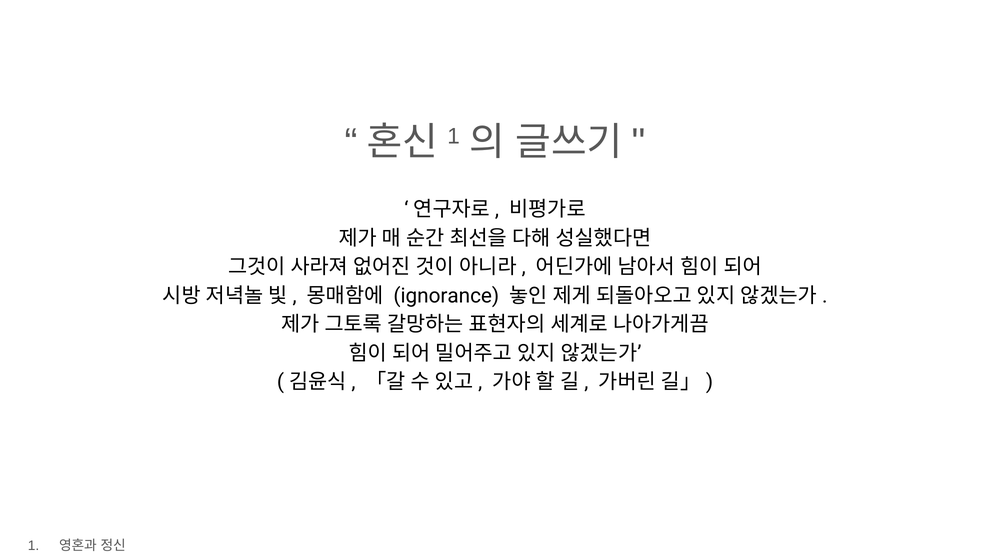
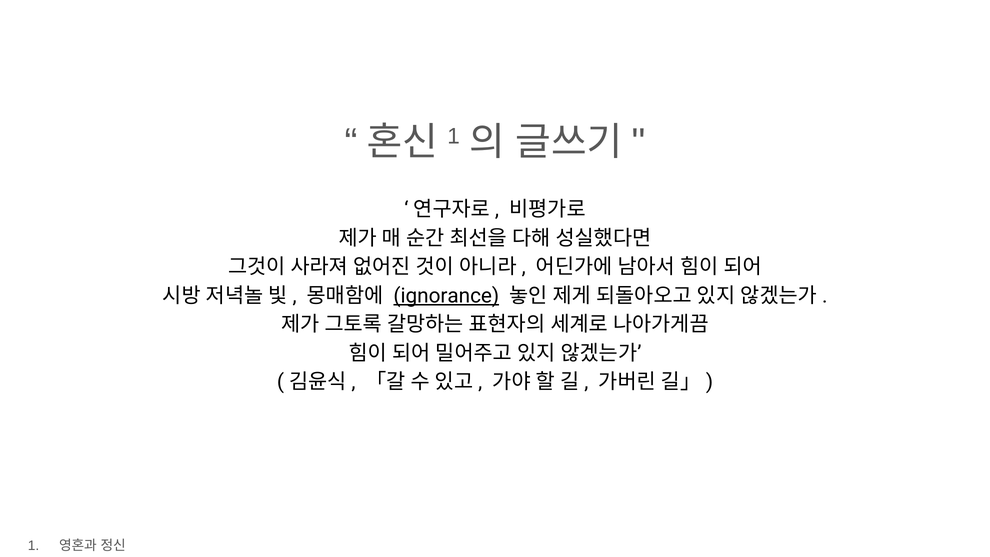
ignorance underline: none -> present
